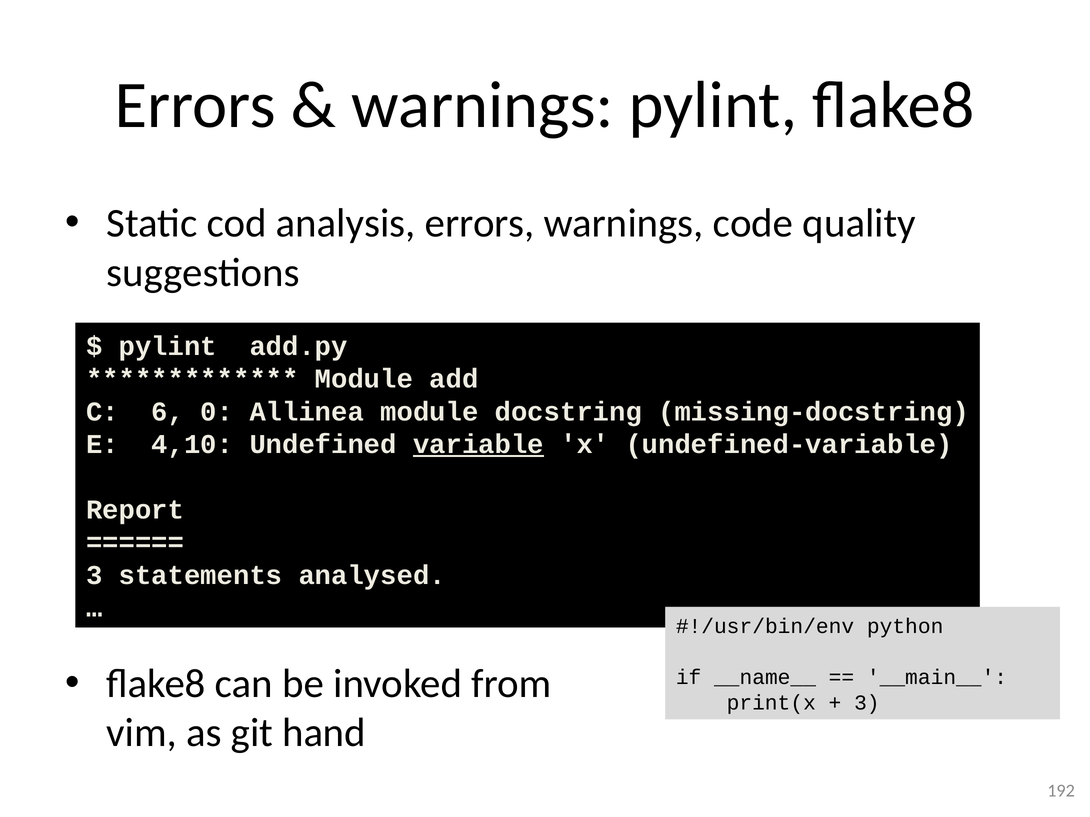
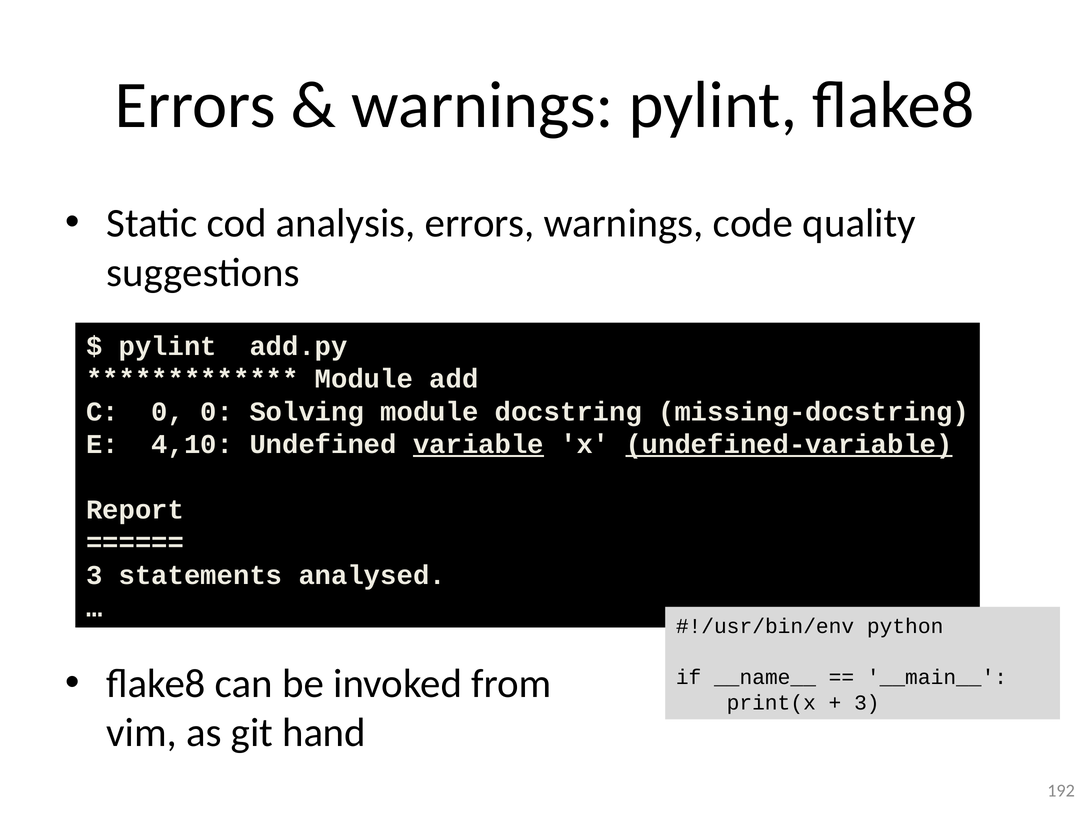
C 6: 6 -> 0
Allinea: Allinea -> Solving
undefined-variable underline: none -> present
